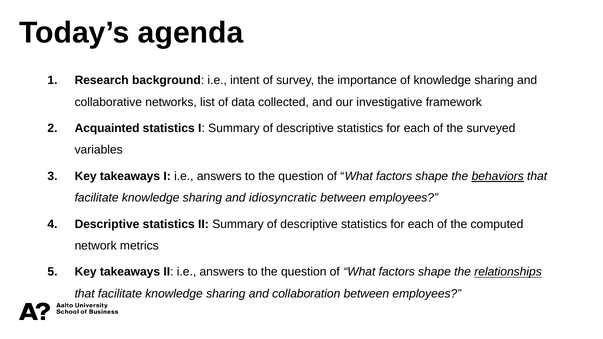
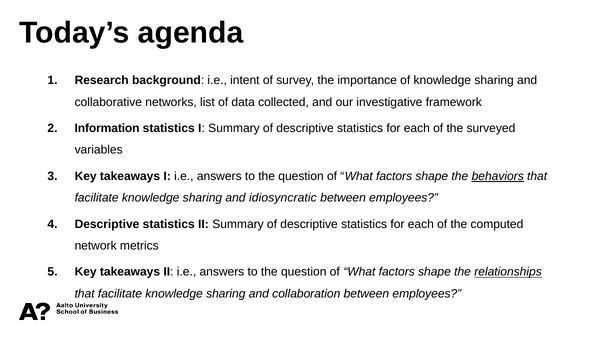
Acquainted: Acquainted -> Information
